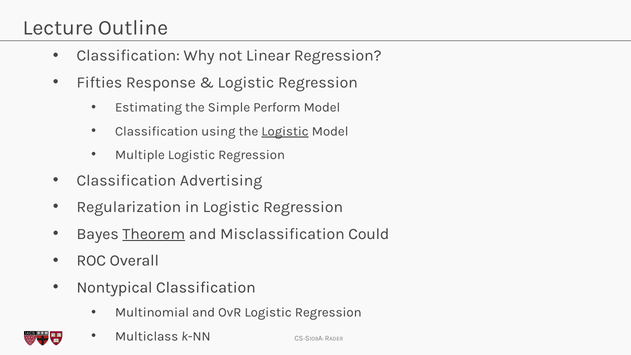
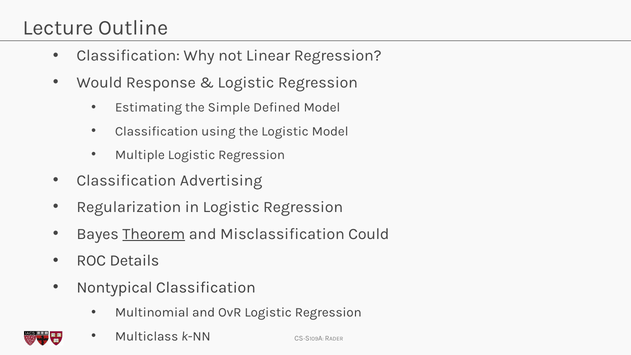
Fifties: Fifties -> Would
Perform: Perform -> Defined
Logistic at (285, 131) underline: present -> none
Overall: Overall -> Details
